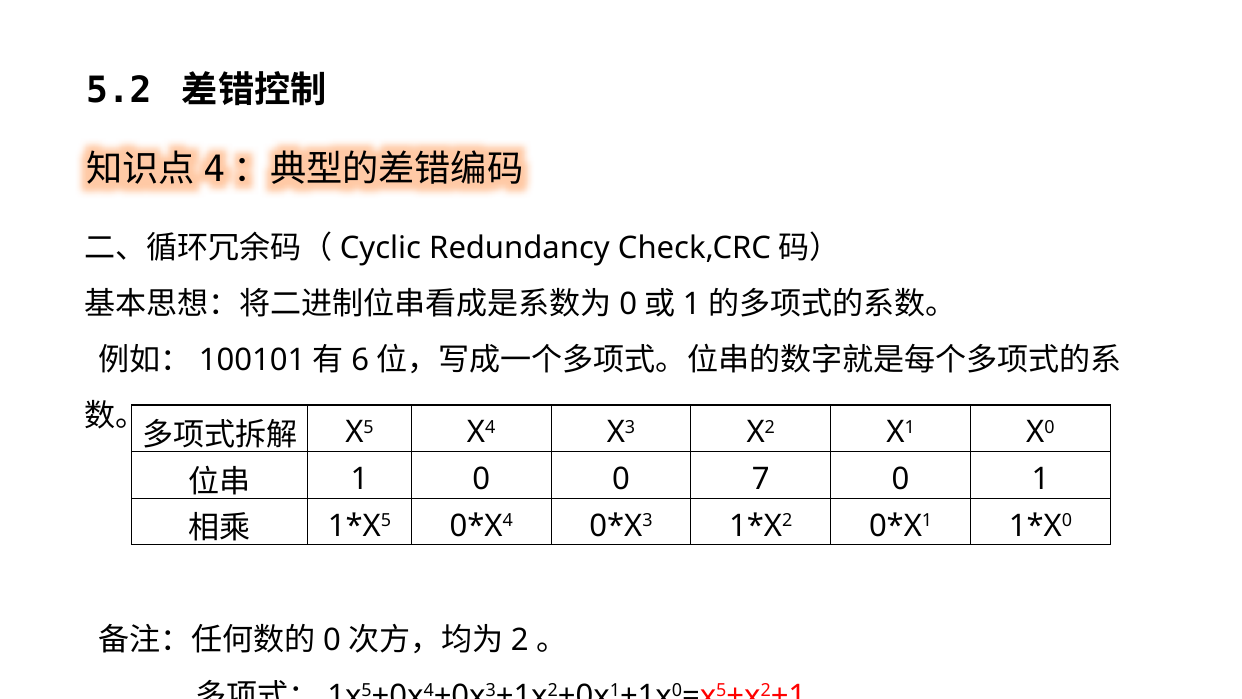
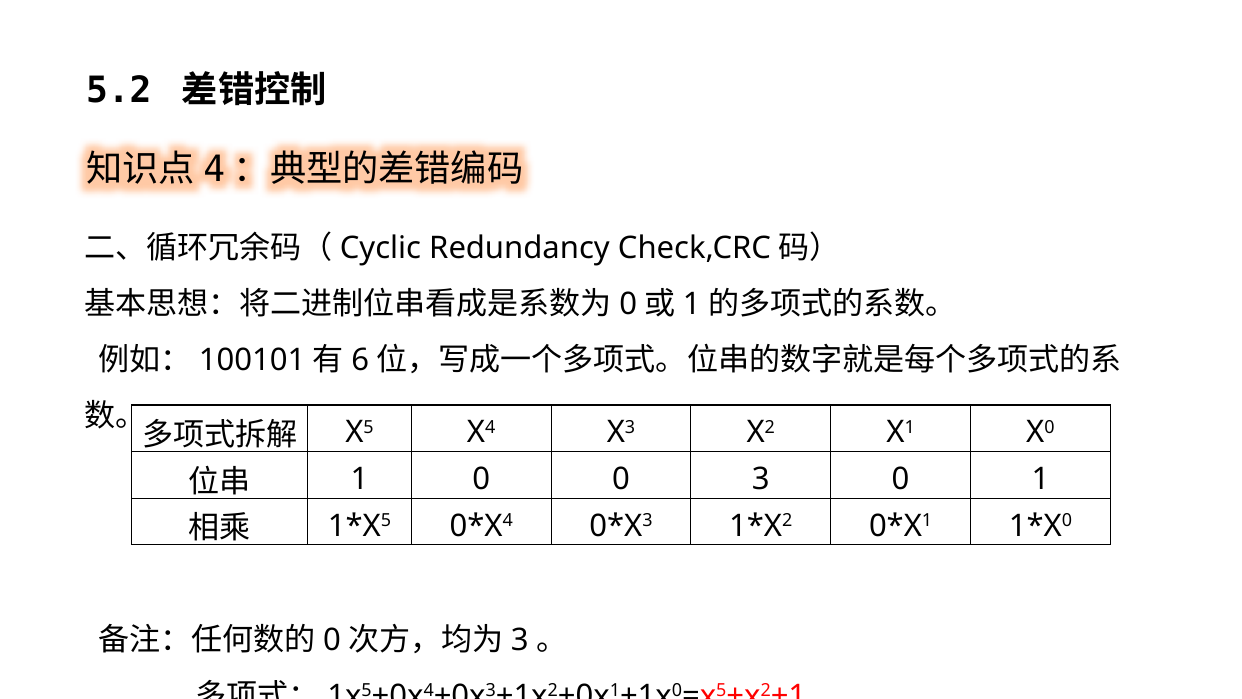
0 7: 7 -> 3
2 at (520, 640): 2 -> 3
